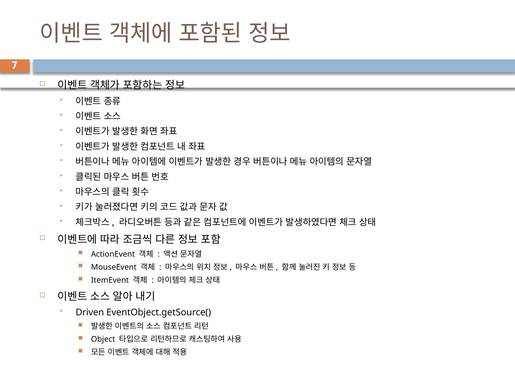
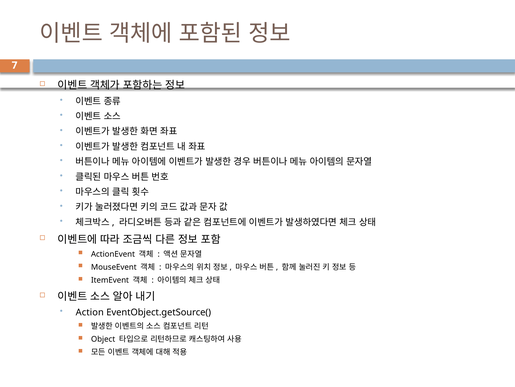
Driven: Driven -> Action
